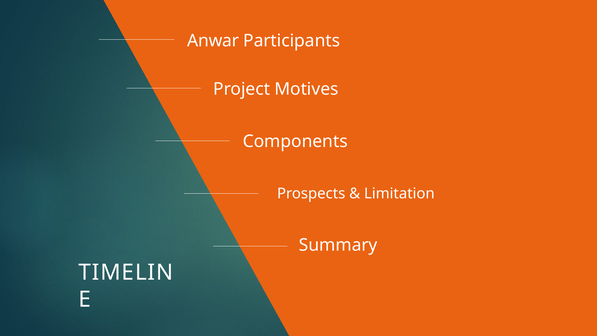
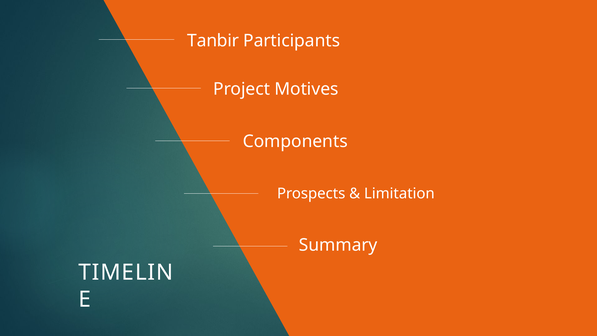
Anwar: Anwar -> Tanbir
